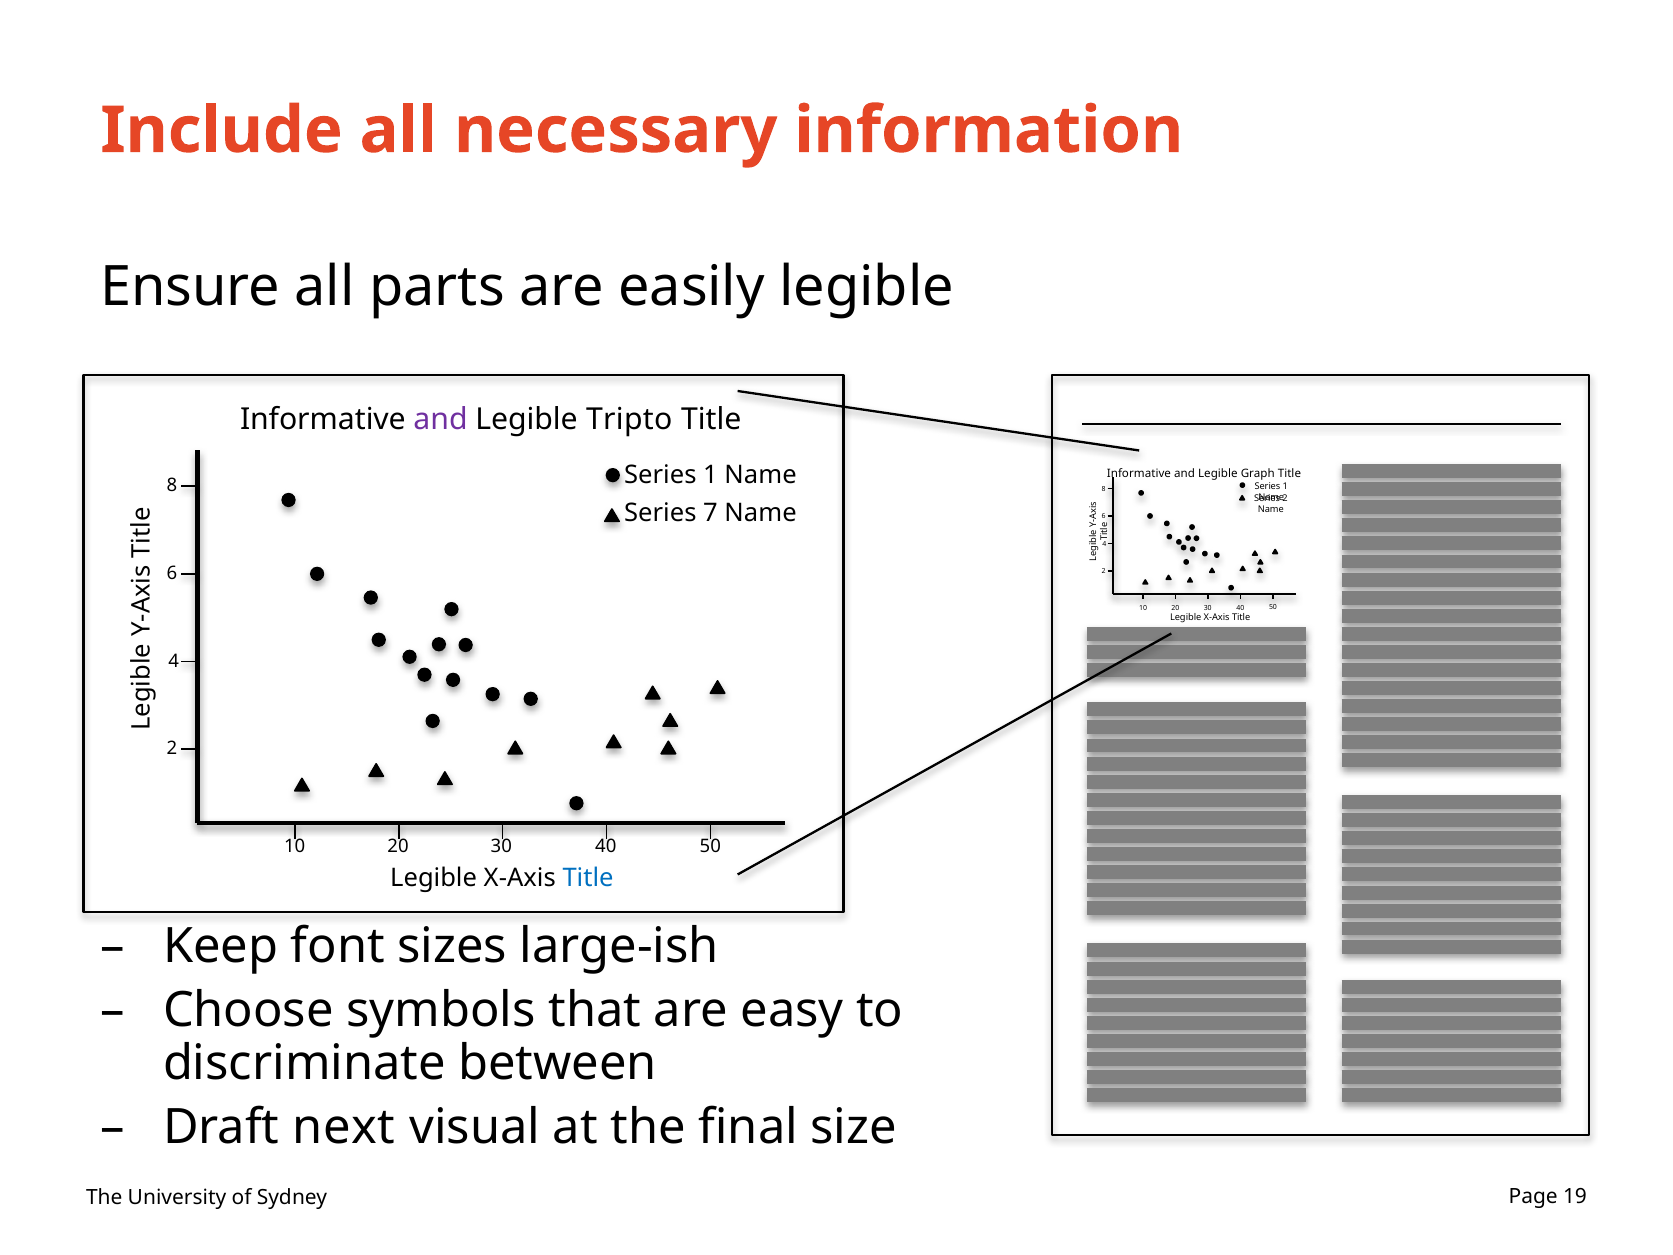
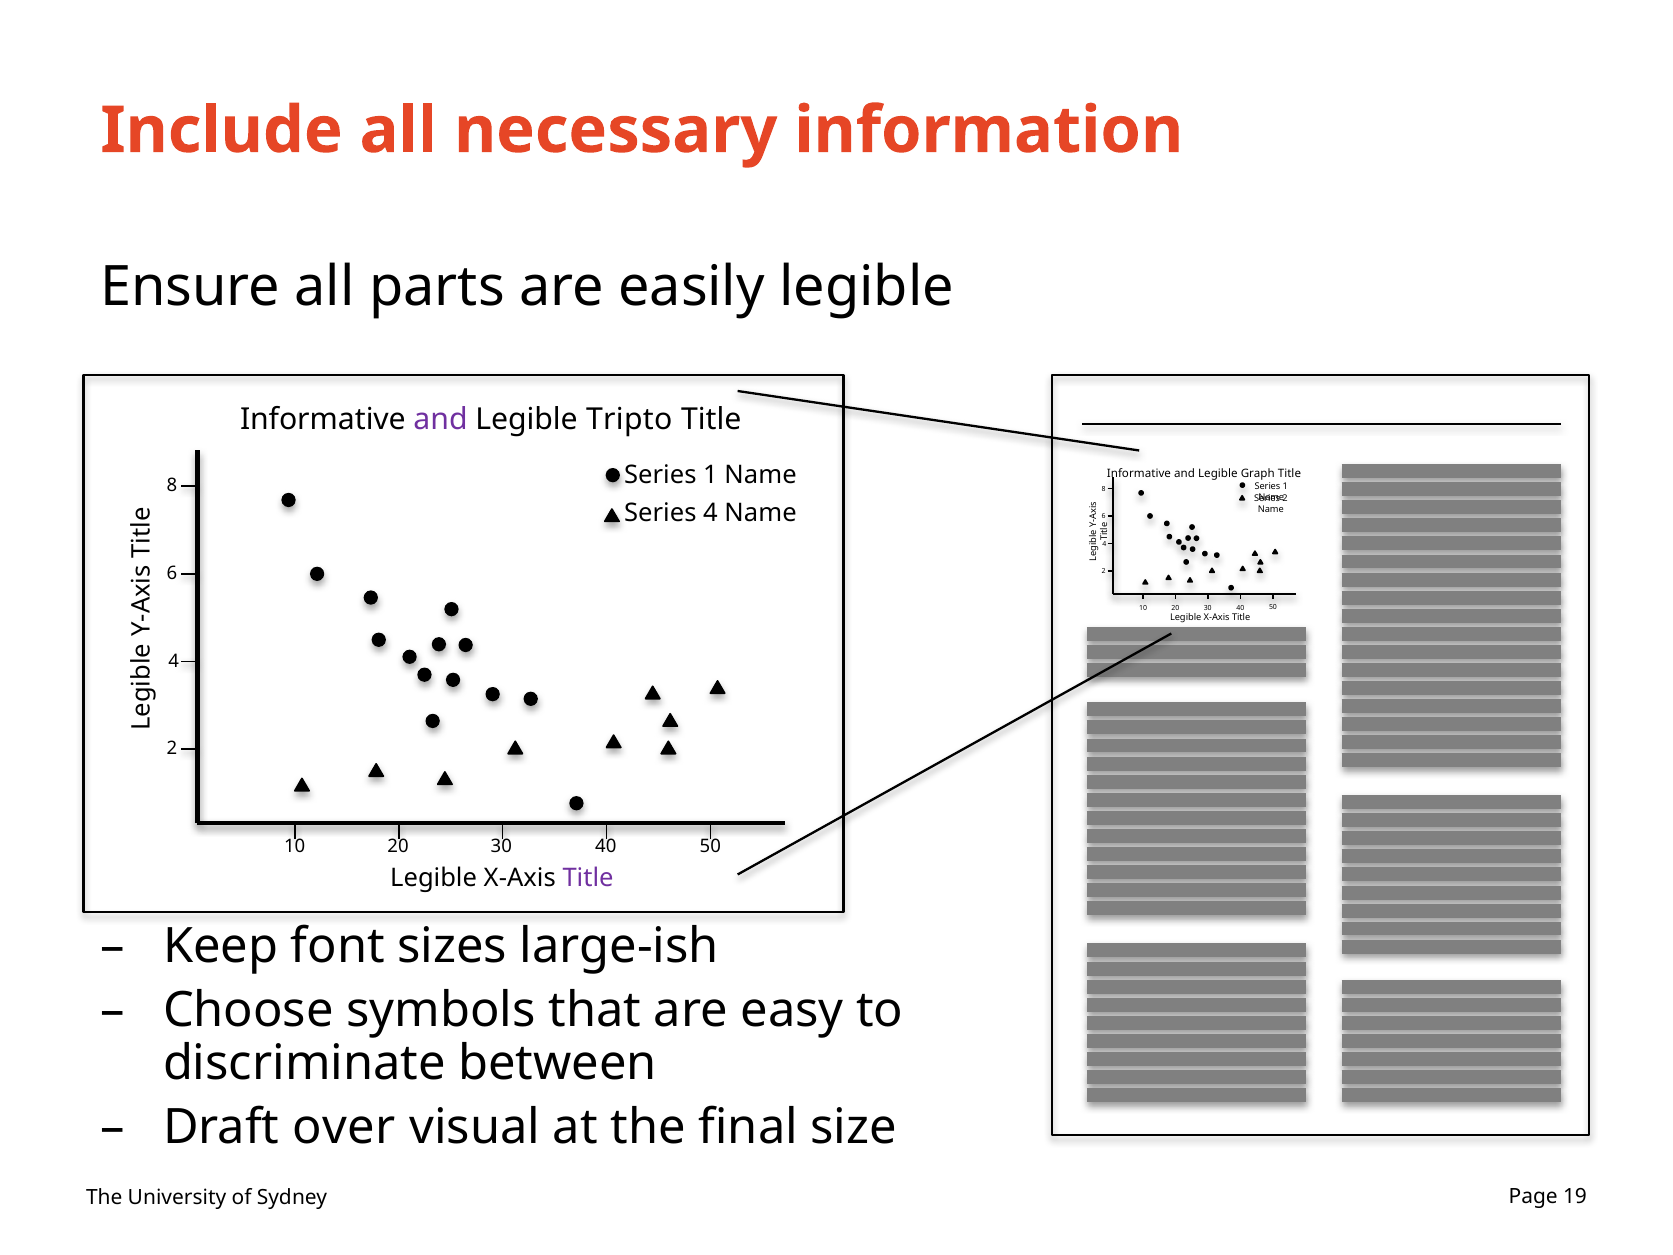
Series 7: 7 -> 4
Title at (588, 878) colour: blue -> purple
next: next -> over
